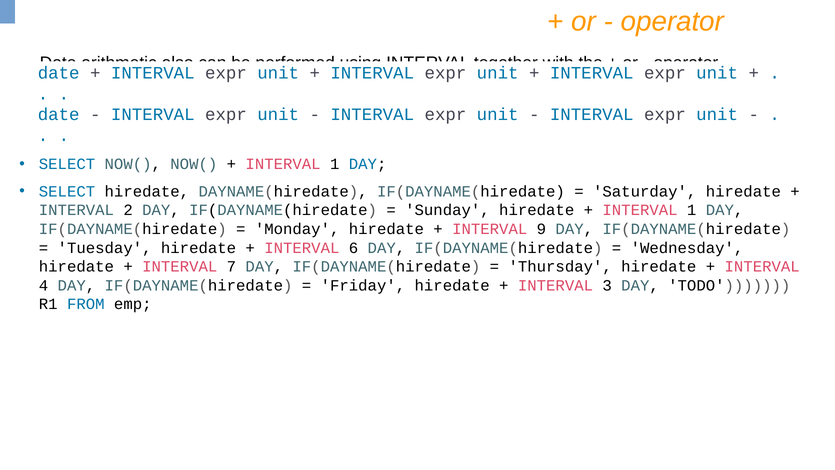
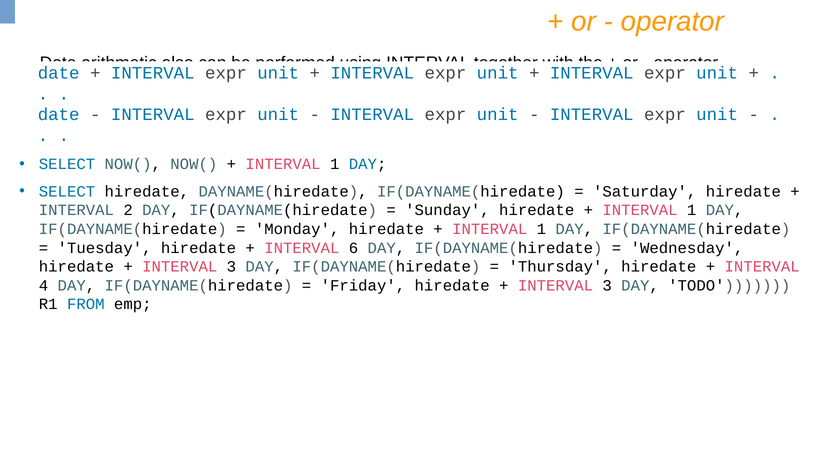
9 at (541, 229): 9 -> 1
7 at (231, 266): 7 -> 3
